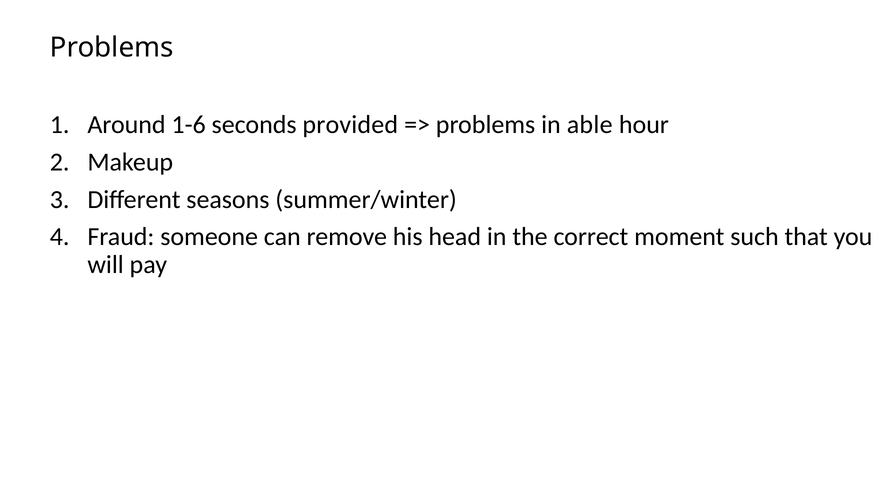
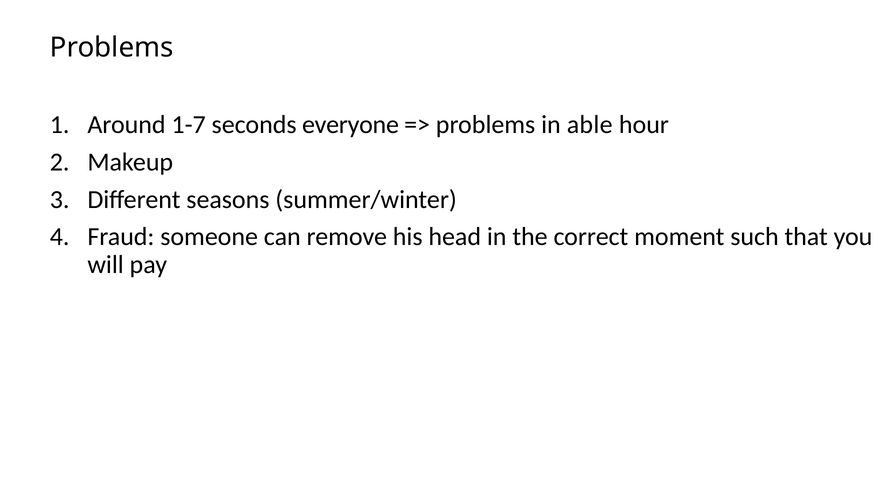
1-6: 1-6 -> 1-7
provided: provided -> everyone
